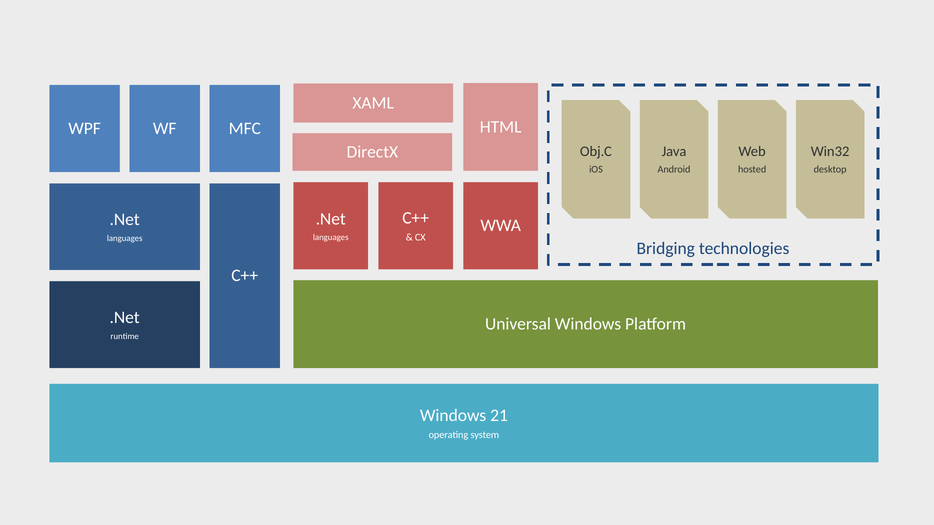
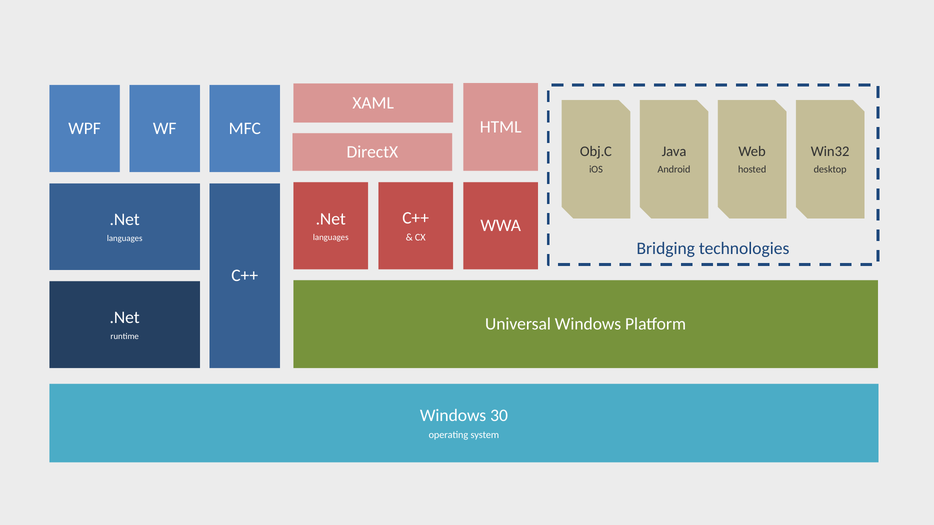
21: 21 -> 30
